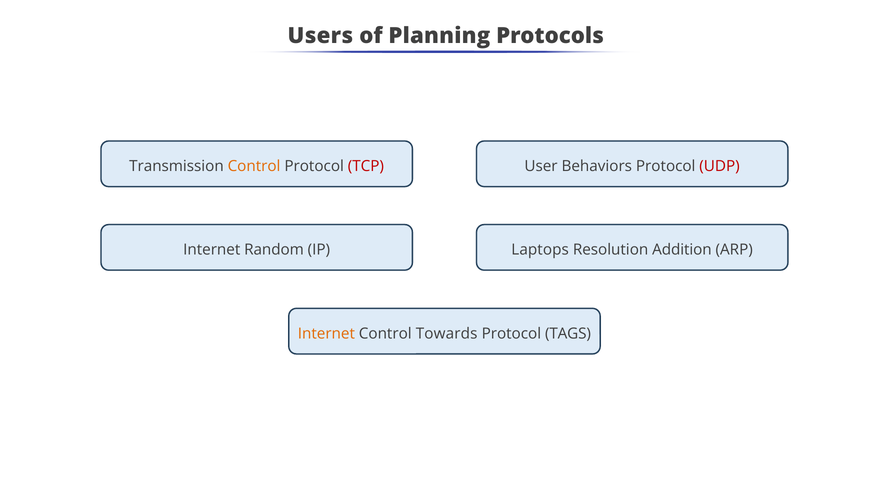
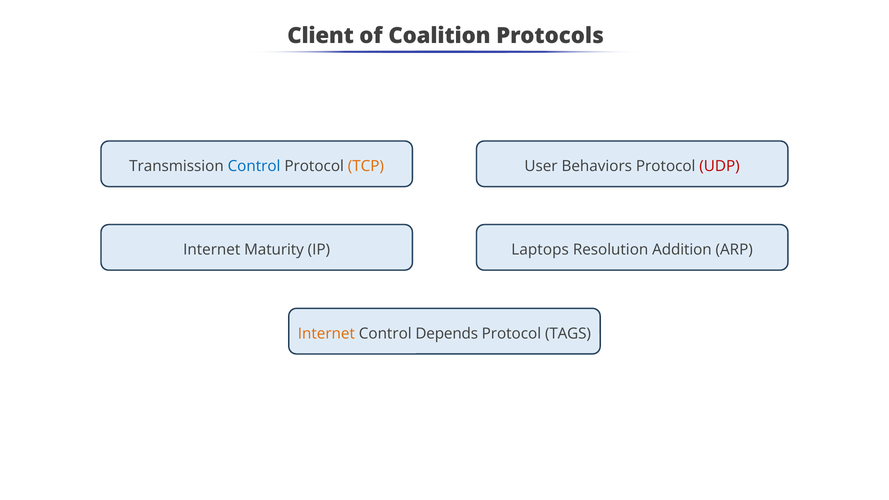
Users: Users -> Client
Planning: Planning -> Coalition
Control at (254, 166) colour: orange -> blue
TCP colour: red -> orange
Random: Random -> Maturity
Towards: Towards -> Depends
